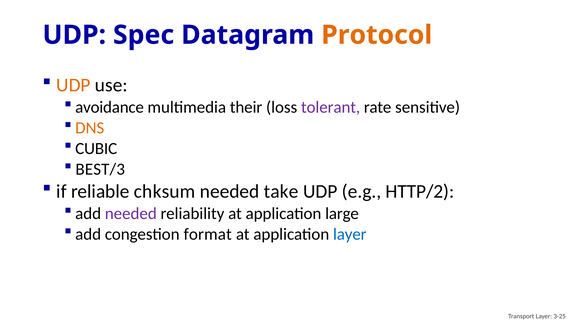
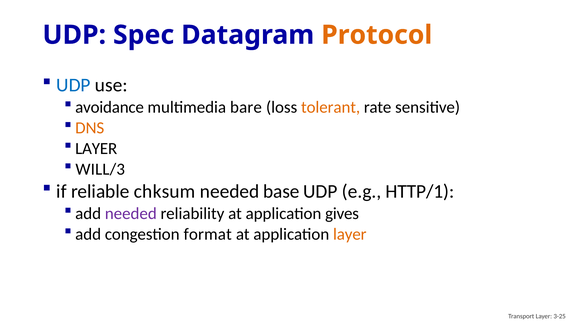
UDP at (73, 85) colour: orange -> blue
their: their -> bare
tolerant colour: purple -> orange
CUBIC at (96, 148): CUBIC -> LAYER
BEST/3: BEST/3 -> WILL/3
take: take -> base
HTTP/2: HTTP/2 -> HTTP/1
large: large -> gives
layer at (350, 234) colour: blue -> orange
